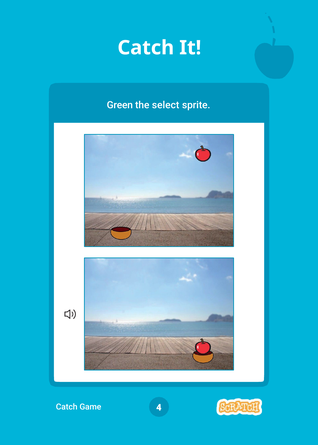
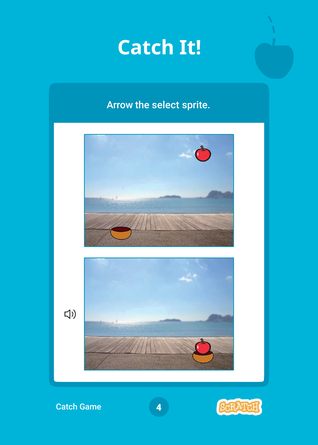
Green: Green -> Arrow
